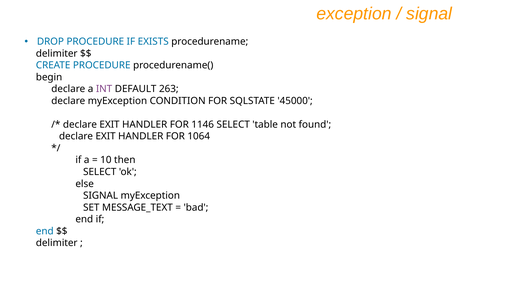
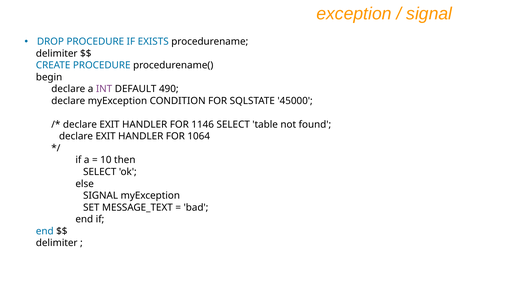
263: 263 -> 490
